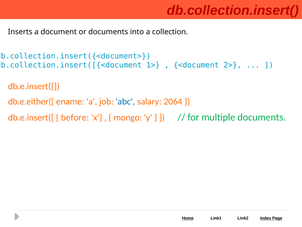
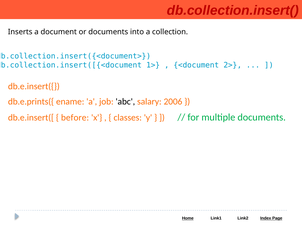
db.e.either({: db.e.either({ -> db.e.prints({
abc colour: blue -> black
2064: 2064 -> 2006
mongo: mongo -> classes
